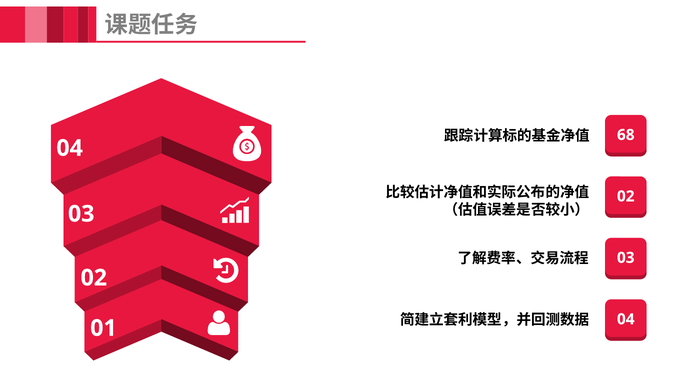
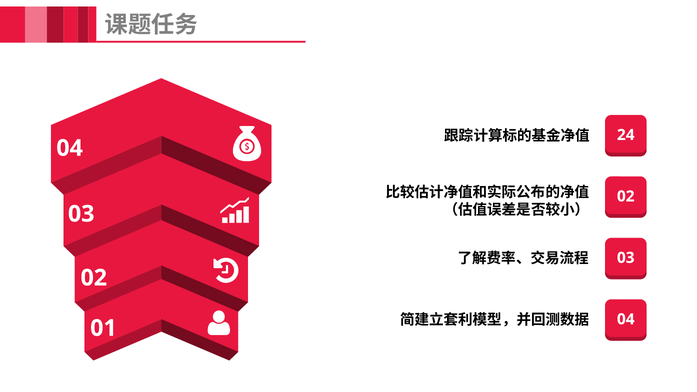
68: 68 -> 24
